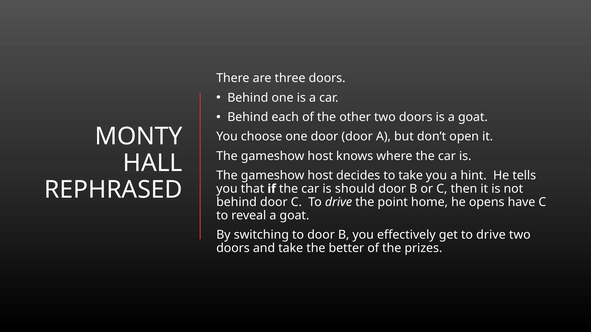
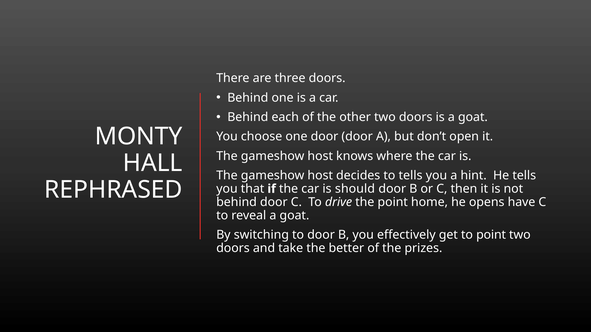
to take: take -> tells
get to drive: drive -> point
